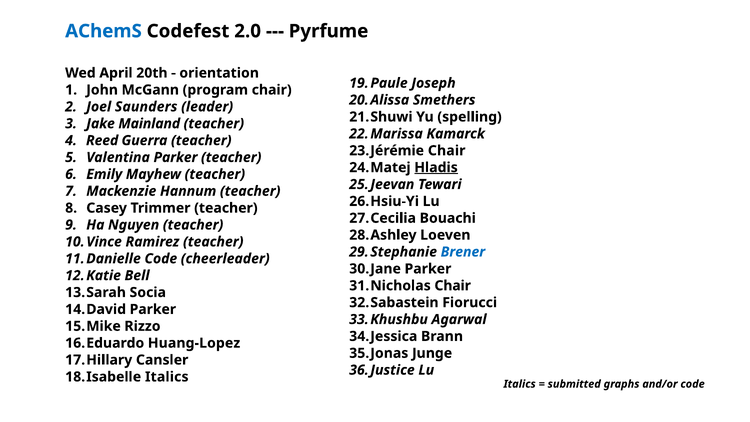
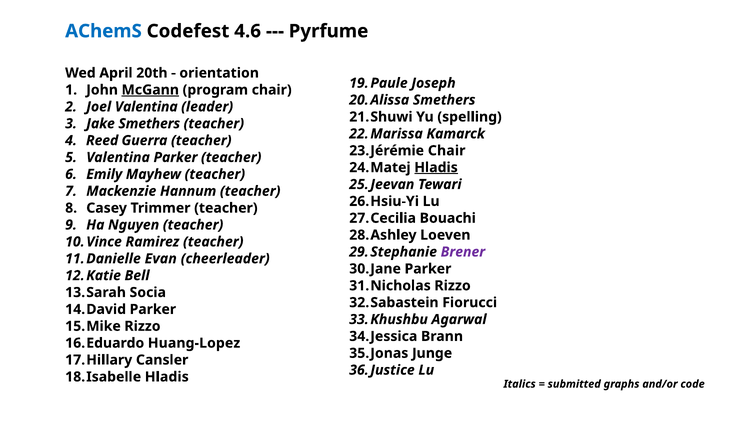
2.0: 2.0 -> 4.6
McGann underline: none -> present
Joel Saunders: Saunders -> Valentina
Jake Mainland: Mainland -> Smethers
Brener colour: blue -> purple
Code at (161, 259): Code -> Evan
Chair at (453, 286): Chair -> Rizzo
Italics at (167, 377): Italics -> Hladis
